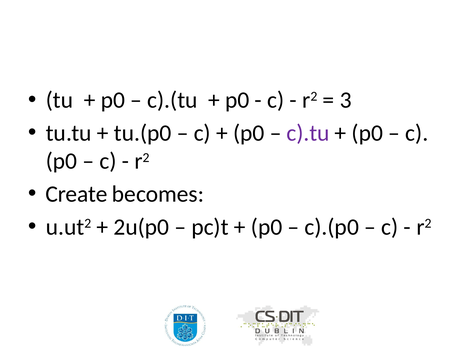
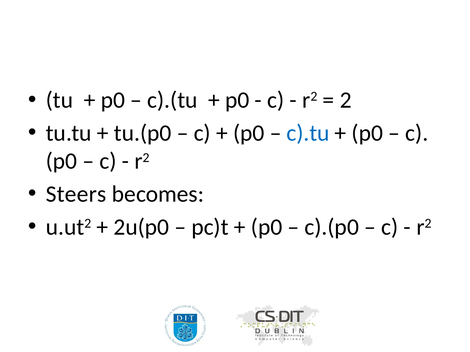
3: 3 -> 2
c).tu colour: purple -> blue
Create: Create -> Steers
